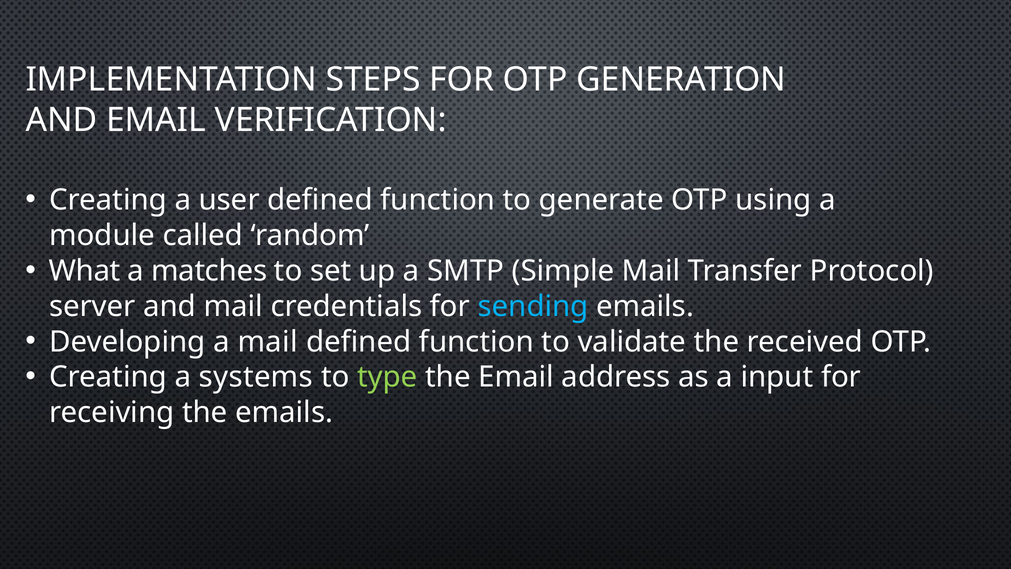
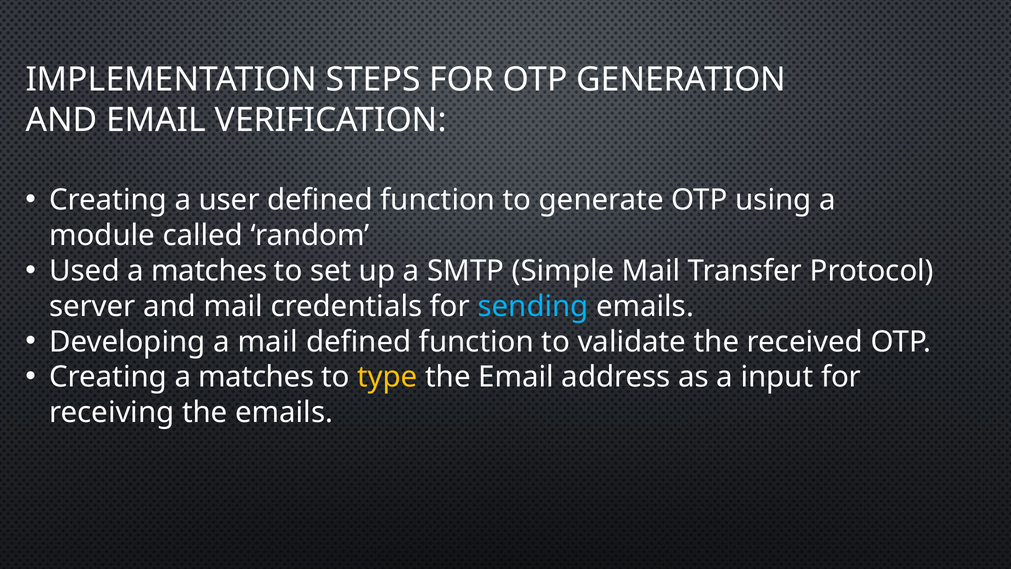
What: What -> Used
Creating a systems: systems -> matches
type colour: light green -> yellow
